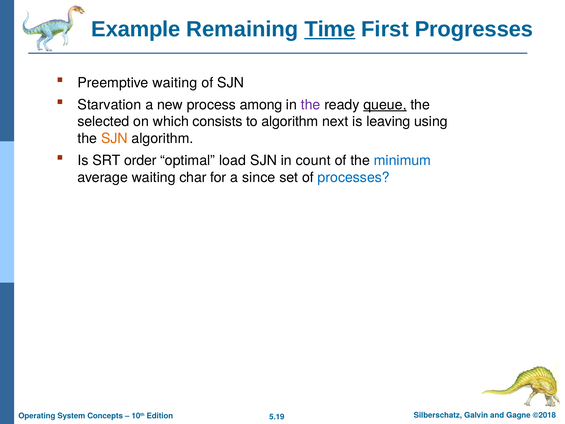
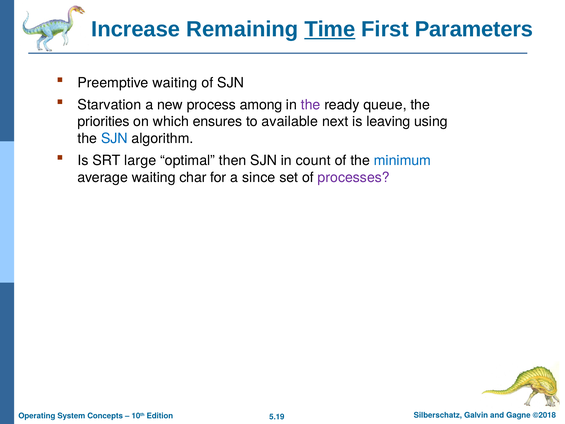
Example: Example -> Increase
Progresses: Progresses -> Parameters
queue underline: present -> none
selected: selected -> priorities
consists: consists -> ensures
to algorithm: algorithm -> available
SJN at (114, 139) colour: orange -> blue
order: order -> large
load: load -> then
processes colour: blue -> purple
